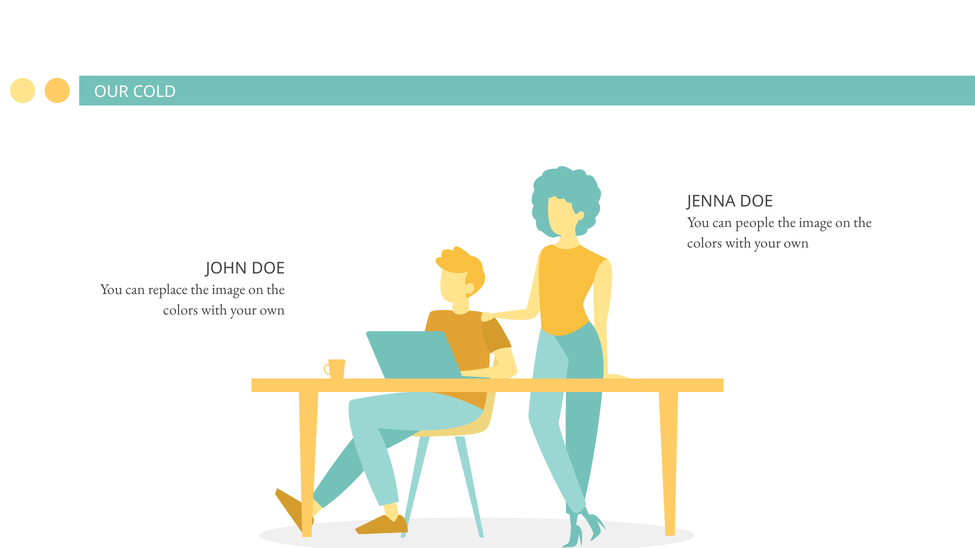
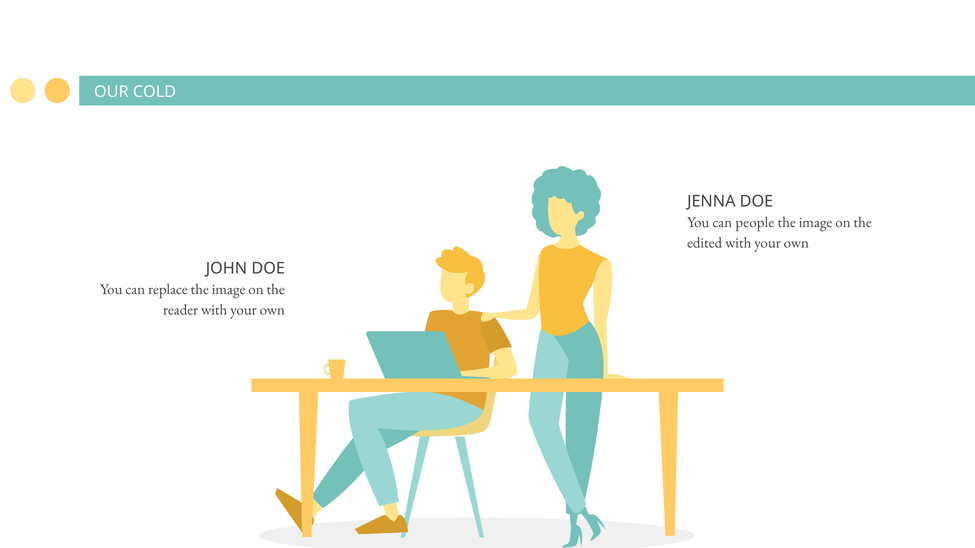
colors at (705, 243): colors -> edited
colors at (181, 310): colors -> reader
